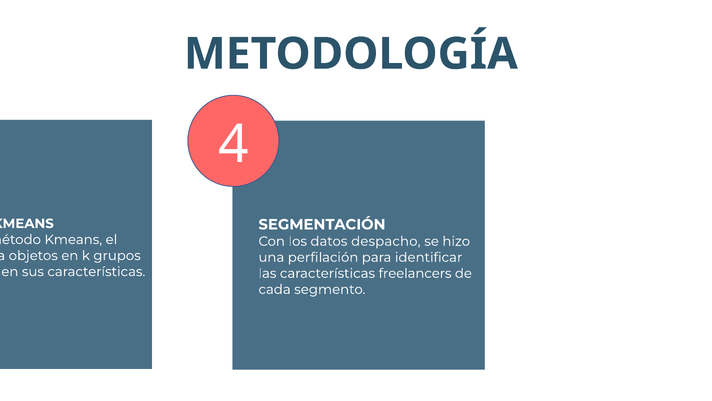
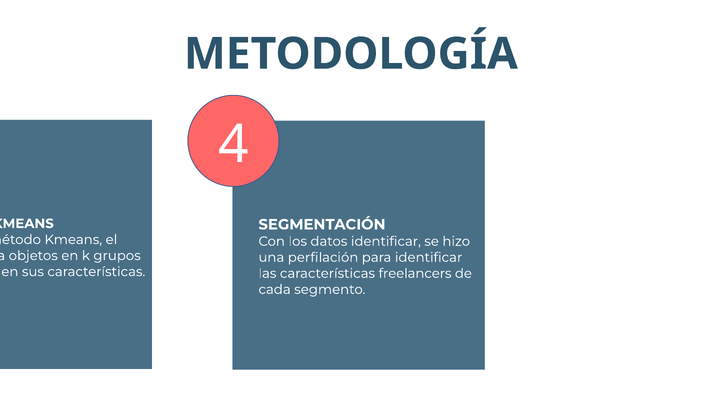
datos despacho: despacho -> identificar
